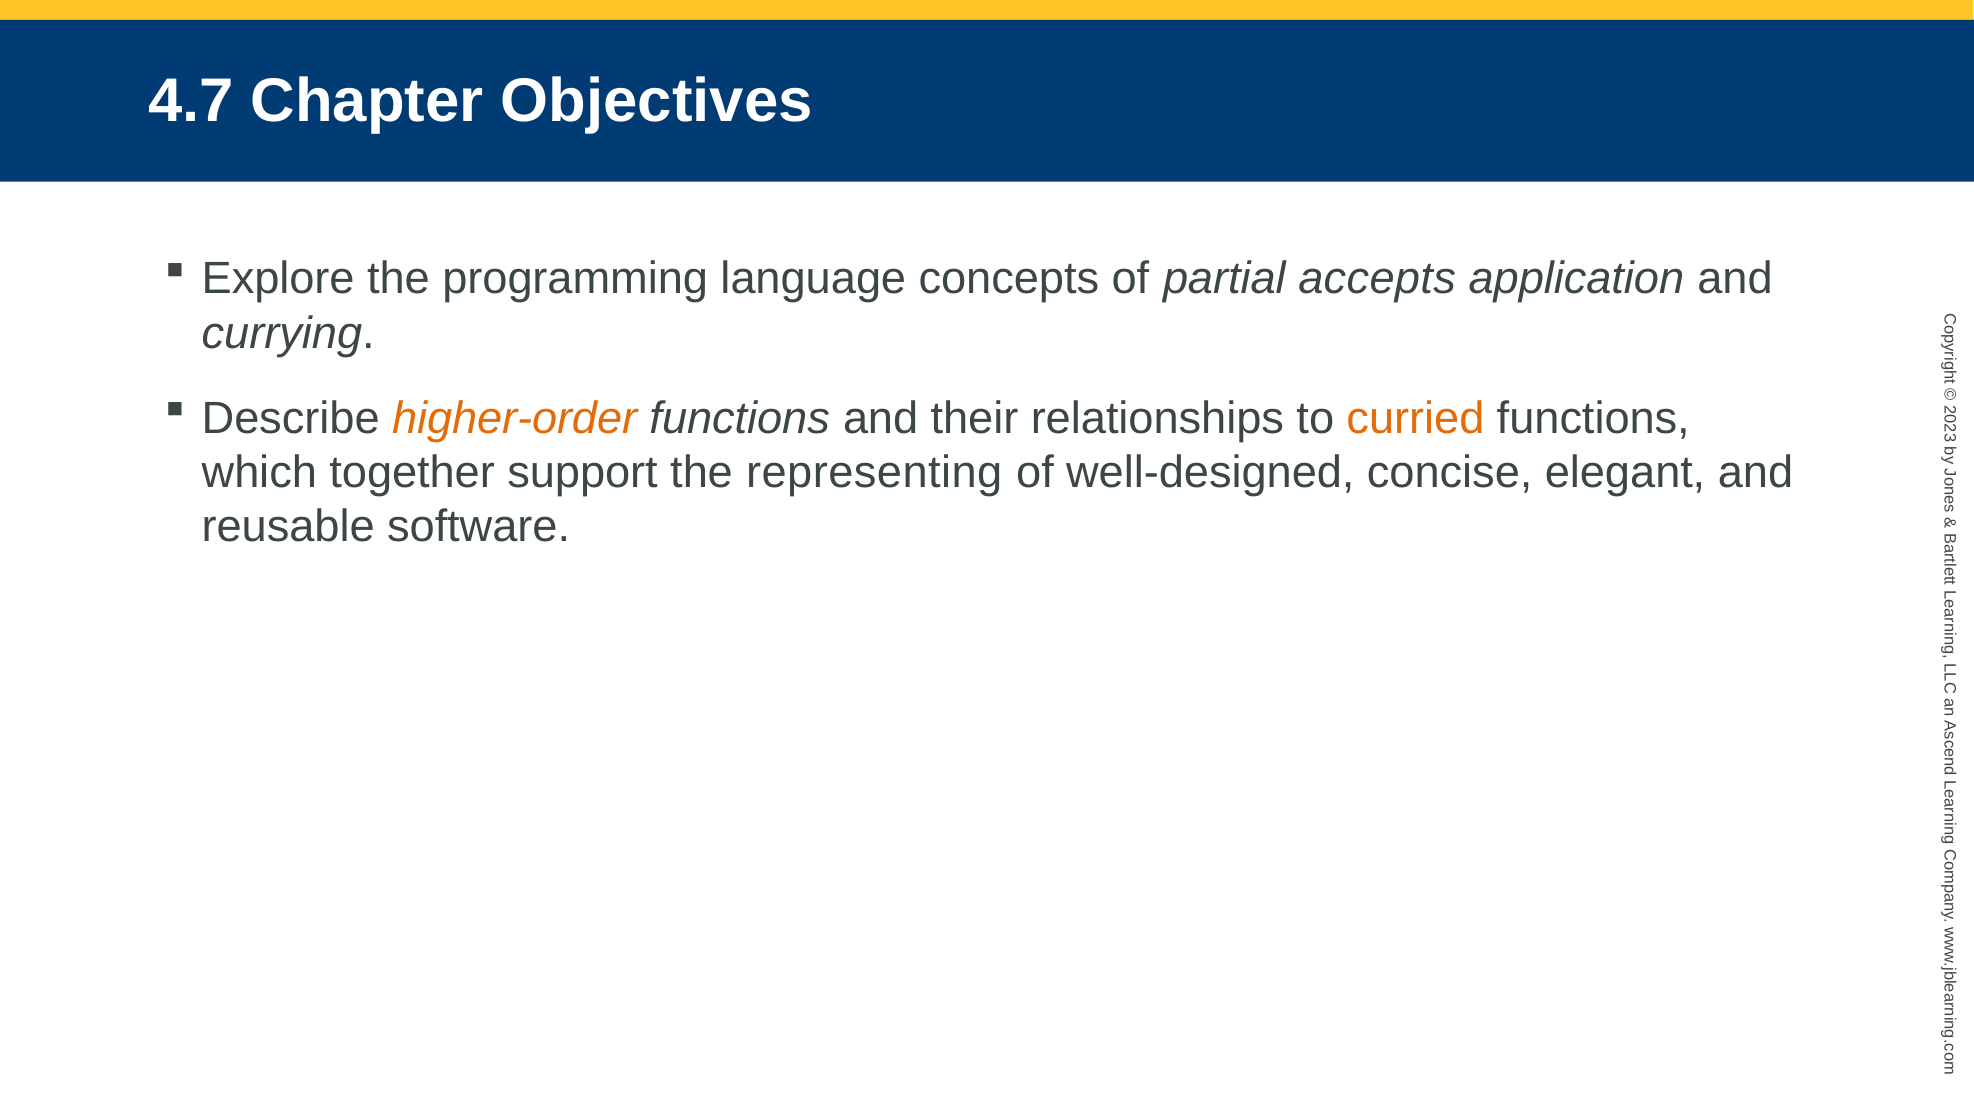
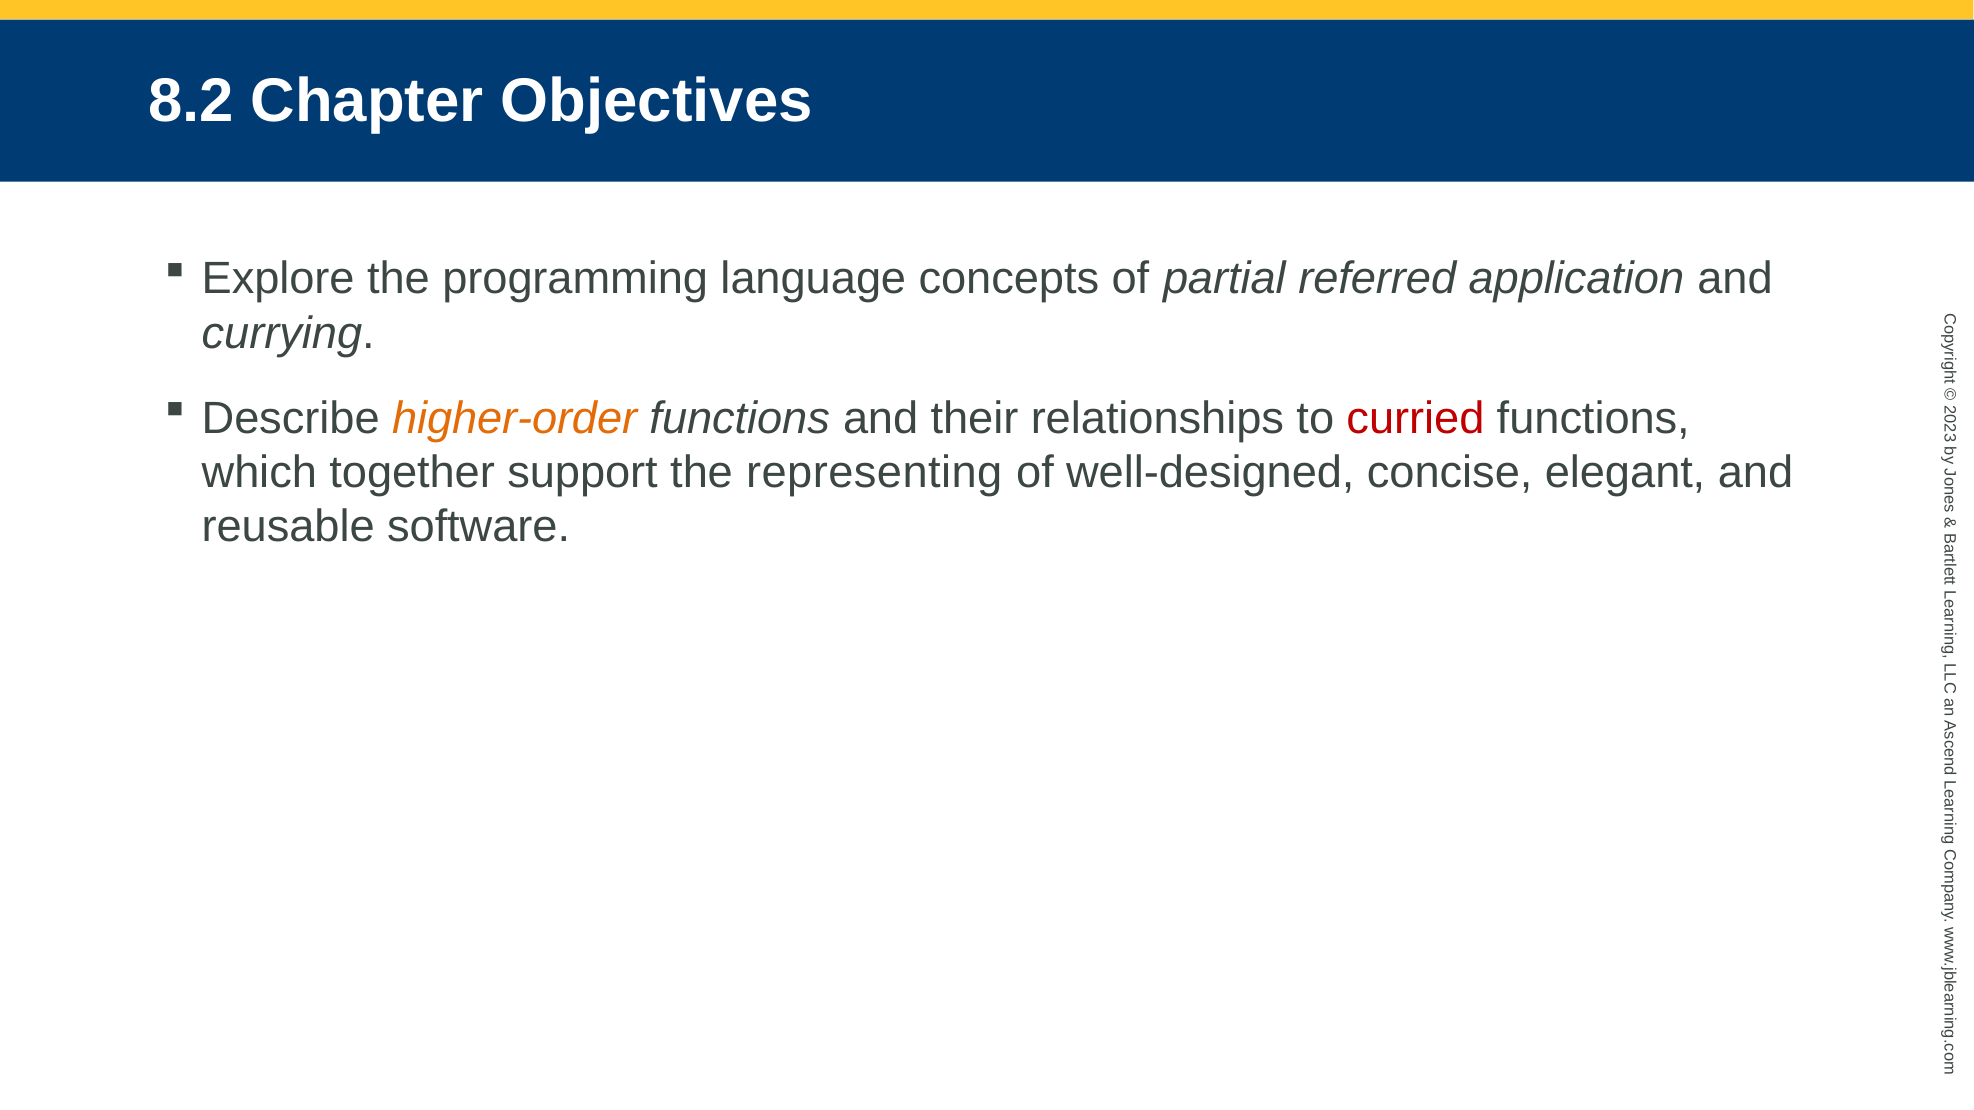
4.7: 4.7 -> 8.2
accepts: accepts -> referred
curried colour: orange -> red
